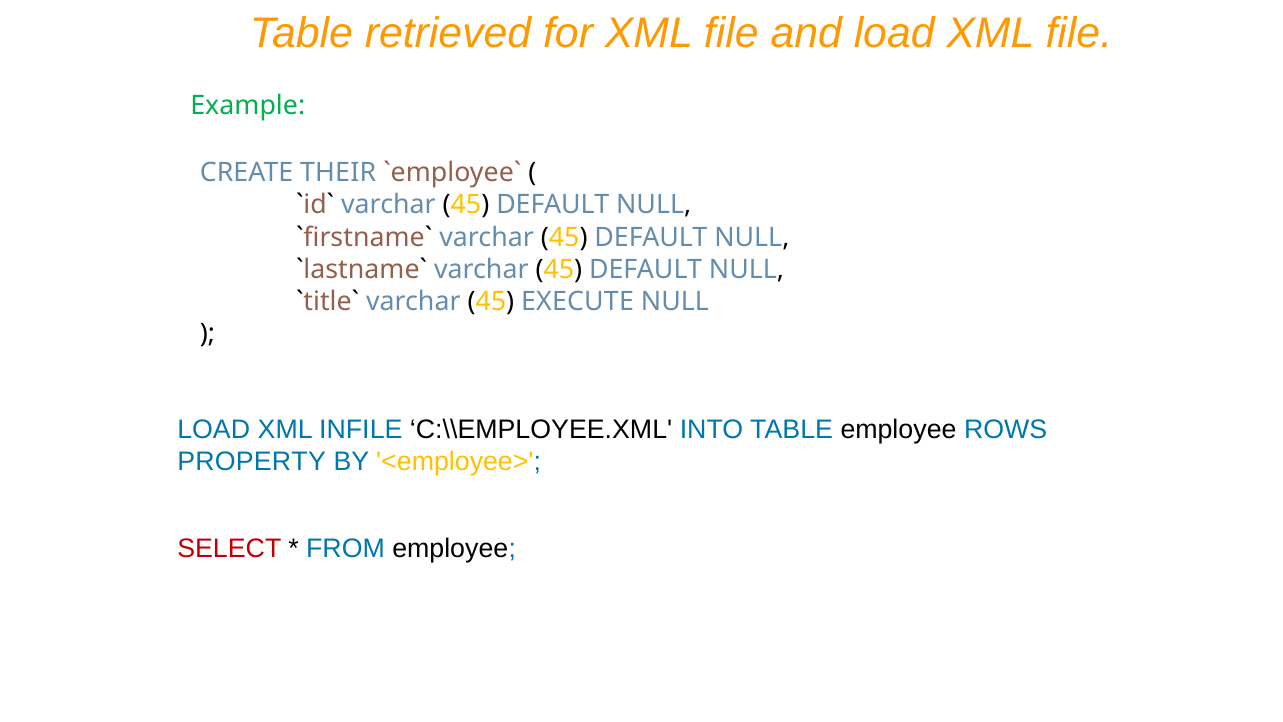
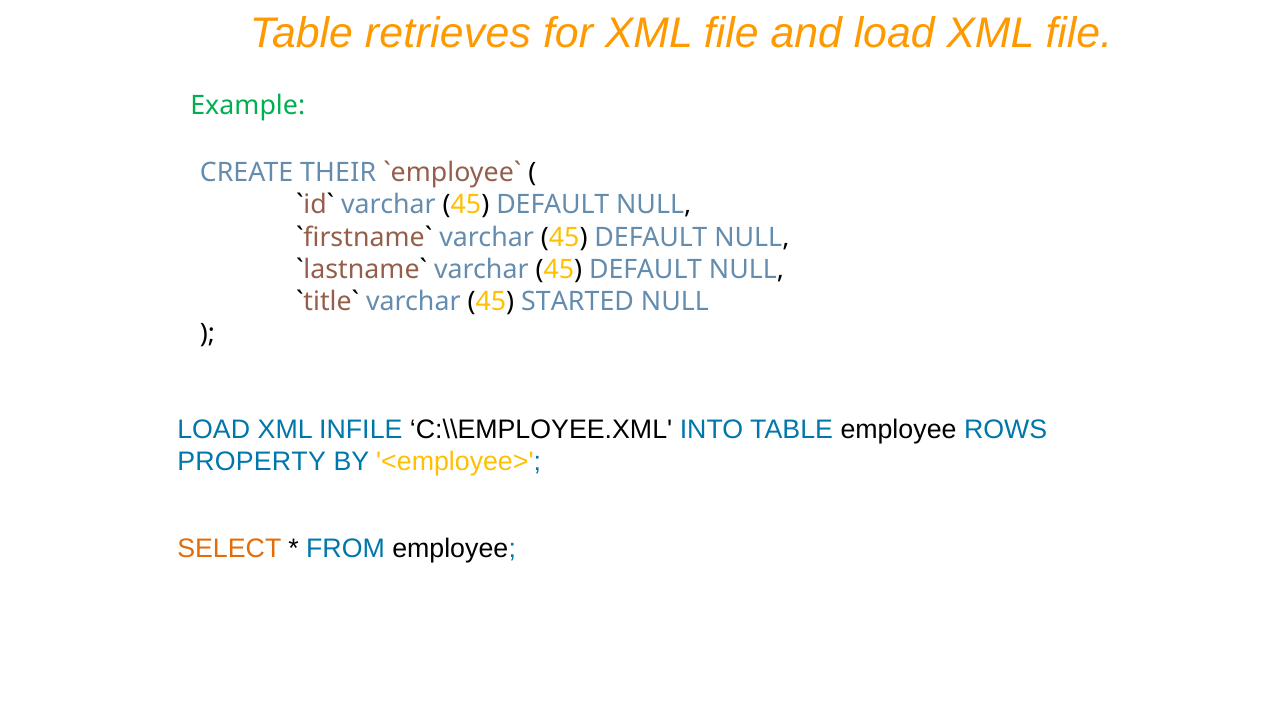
retrieved: retrieved -> retrieves
EXECUTE: EXECUTE -> STARTED
SELECT colour: red -> orange
